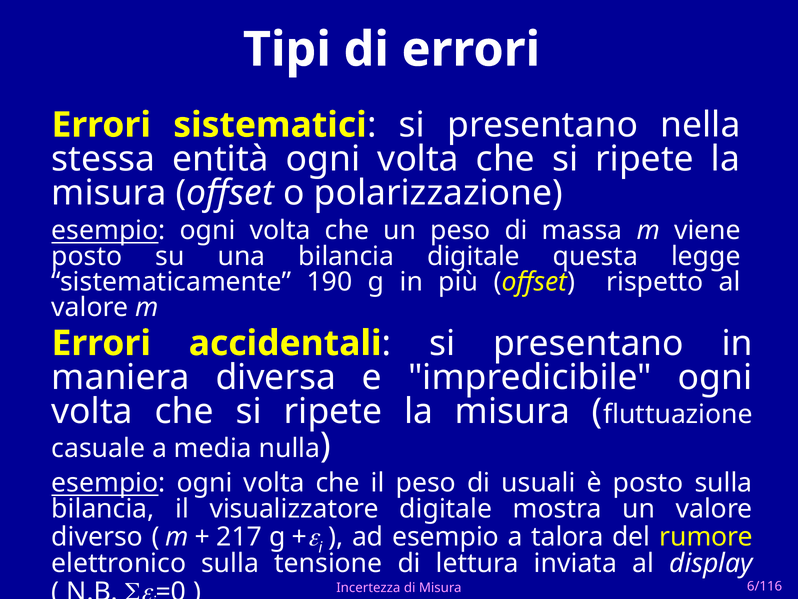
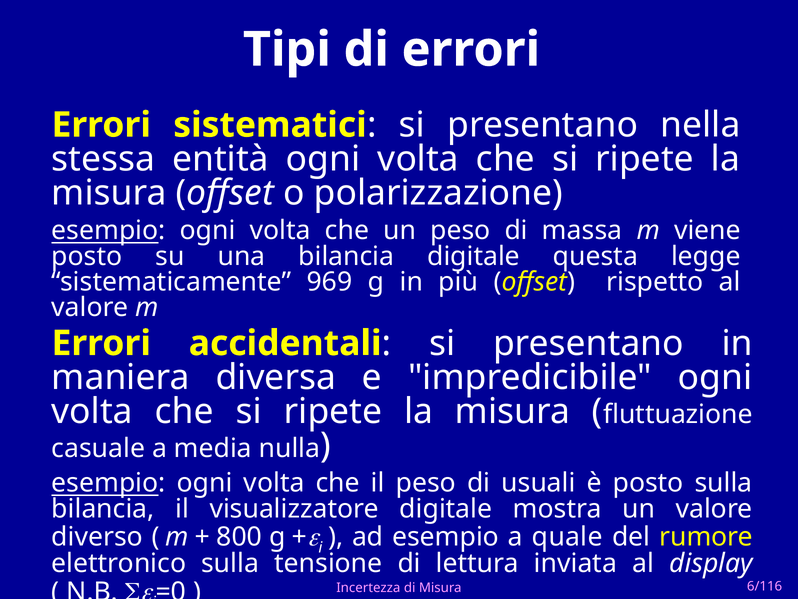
190: 190 -> 969
217: 217 -> 800
talora: talora -> quale
